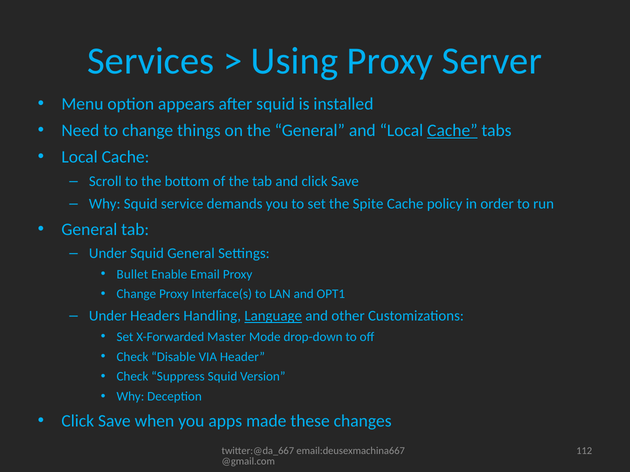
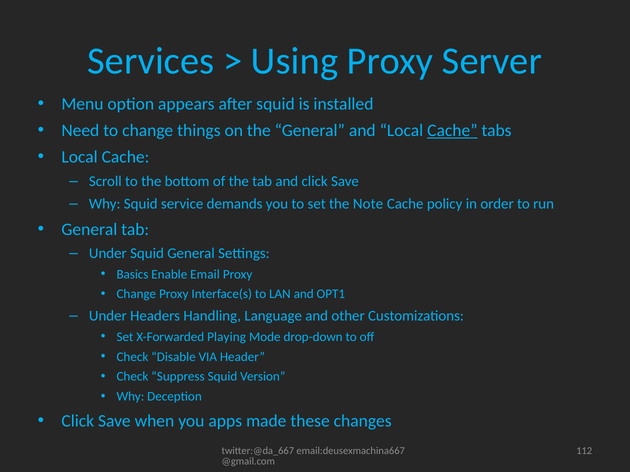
Spite: Spite -> Note
Bullet: Bullet -> Basics
Language underline: present -> none
Master: Master -> Playing
